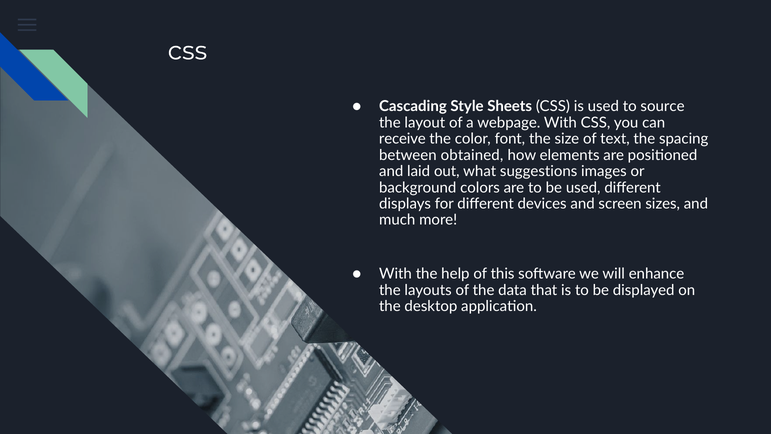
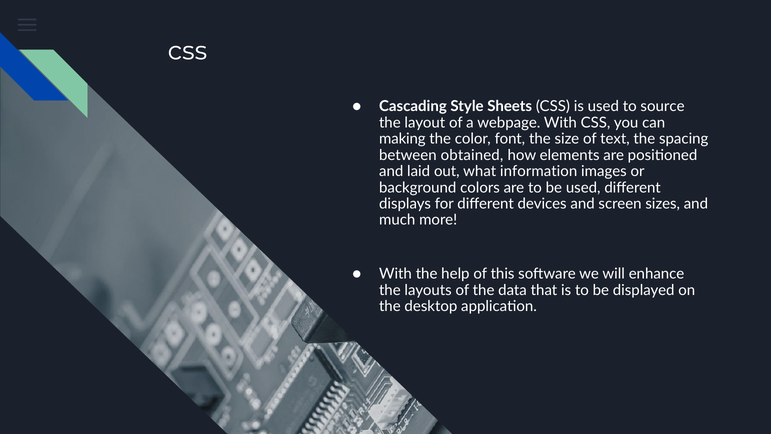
receive: receive -> making
suggestions: suggestions -> information
